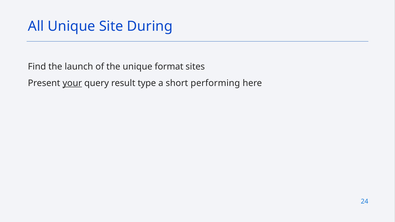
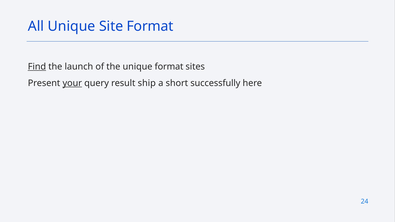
Site During: During -> Format
Find underline: none -> present
type: type -> ship
performing: performing -> successfully
